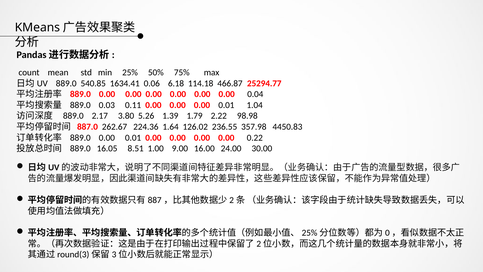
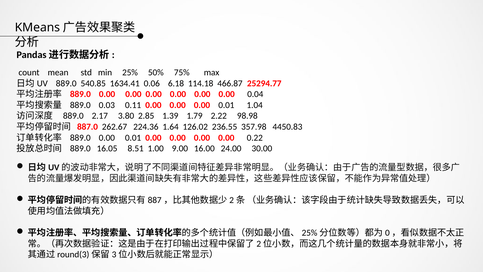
5.26: 5.26 -> 2.85
